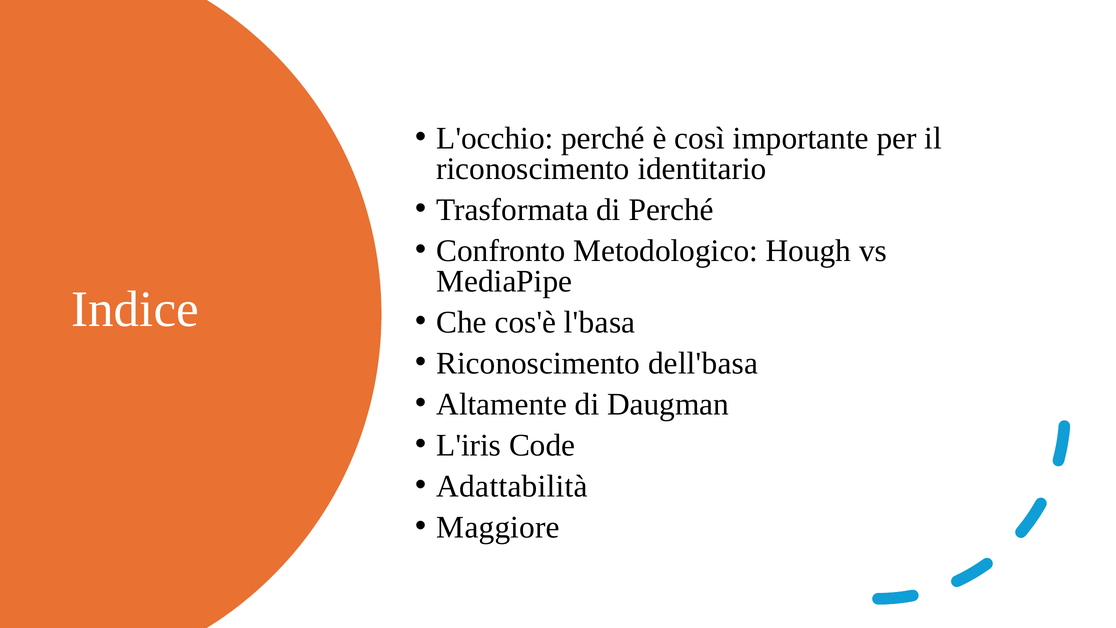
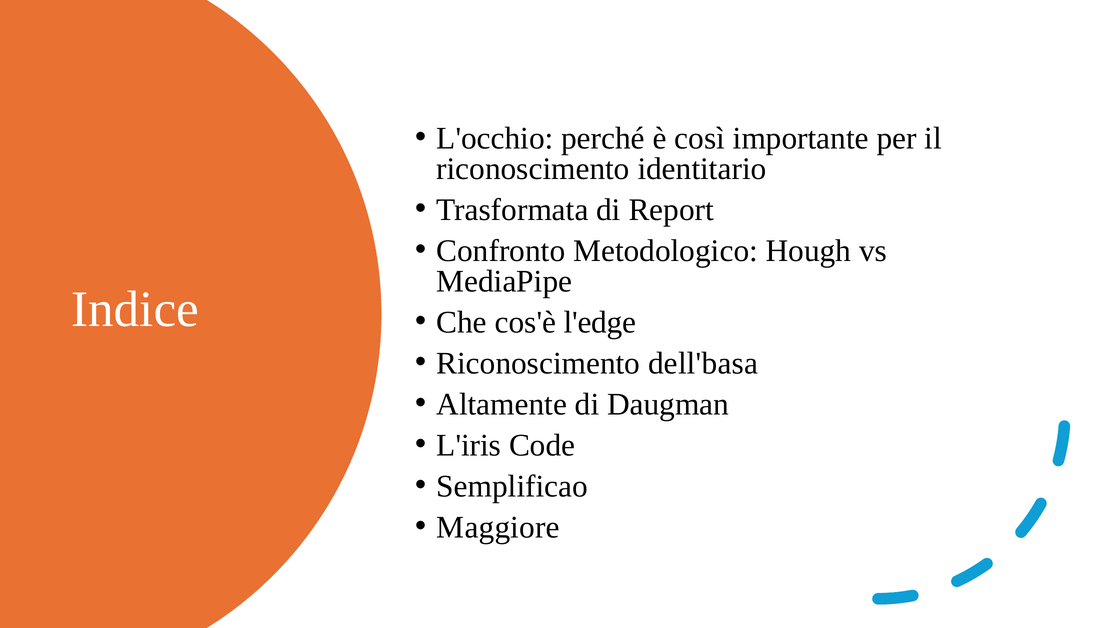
di Perché: Perché -> Report
l'basa: l'basa -> l'edge
Adattabilità: Adattabilità -> Semplificao
